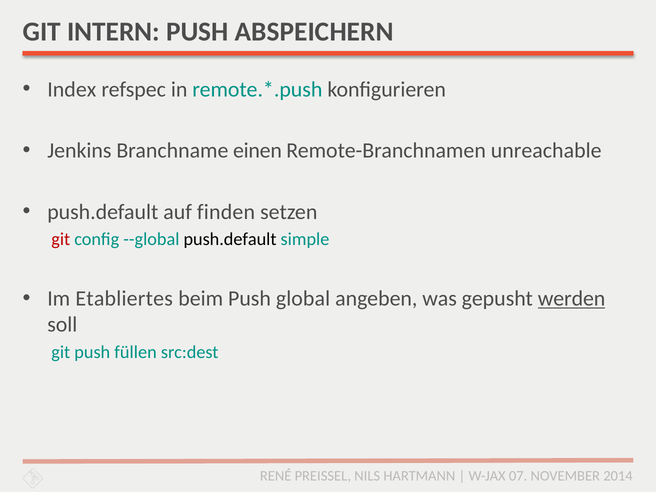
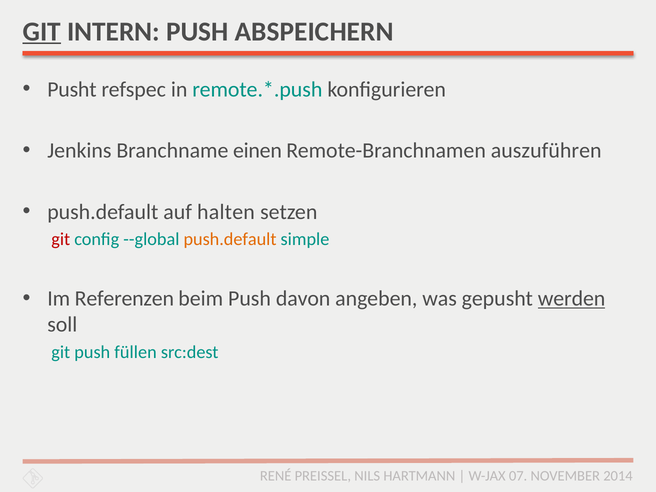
GIT at (42, 32) underline: none -> present
Index: Index -> Pusht
unreachable: unreachable -> auszuführen
finden: finden -> halten
push.default at (230, 239) colour: black -> orange
Etabliertes: Etabliertes -> Referenzen
global: global -> davon
